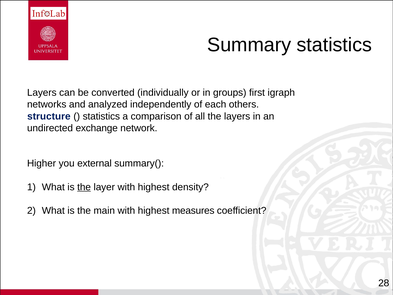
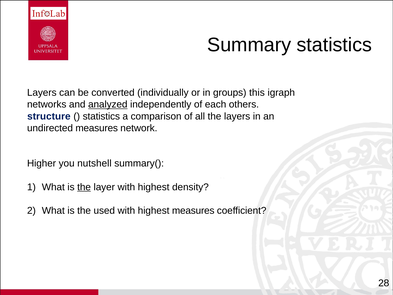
first: first -> this
analyzed underline: none -> present
undirected exchange: exchange -> measures
external: external -> nutshell
main: main -> used
